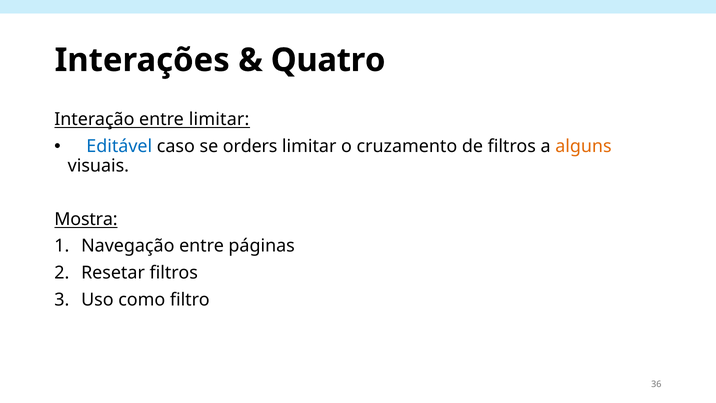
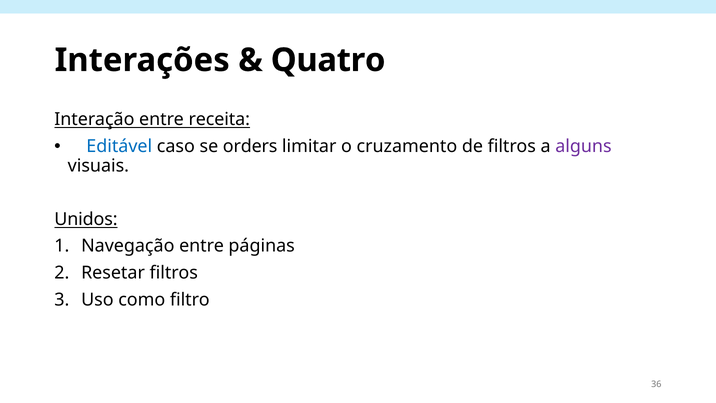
entre limitar: limitar -> receita
alguns colour: orange -> purple
Mostra: Mostra -> Unidos
